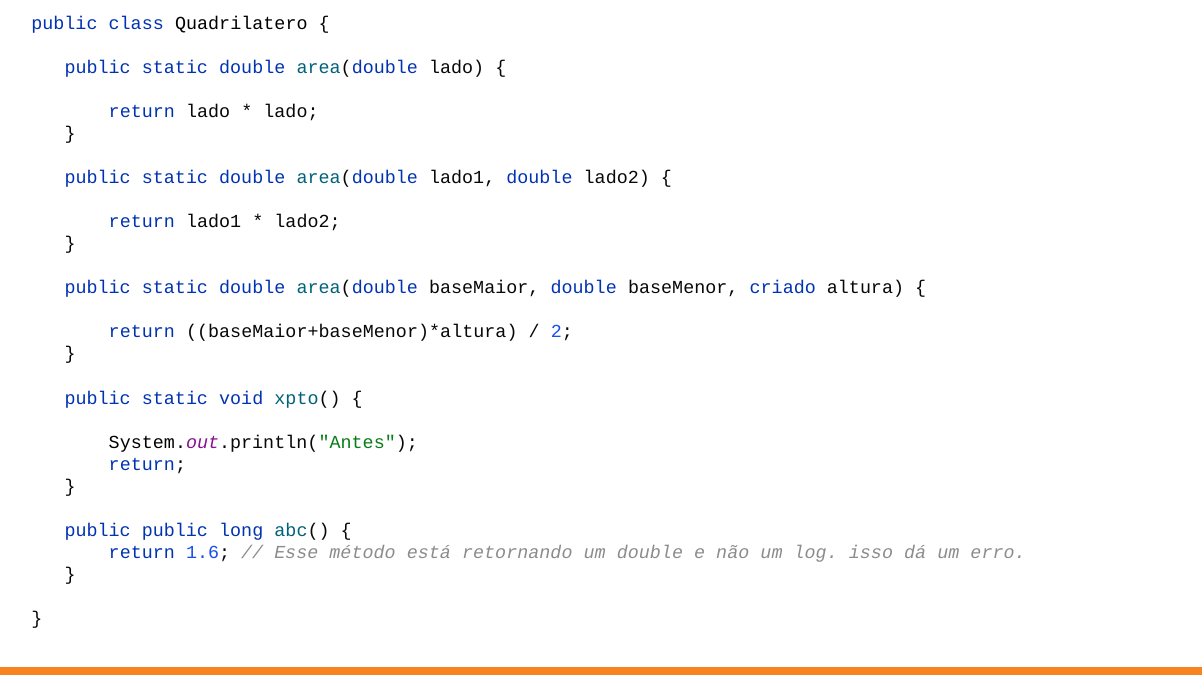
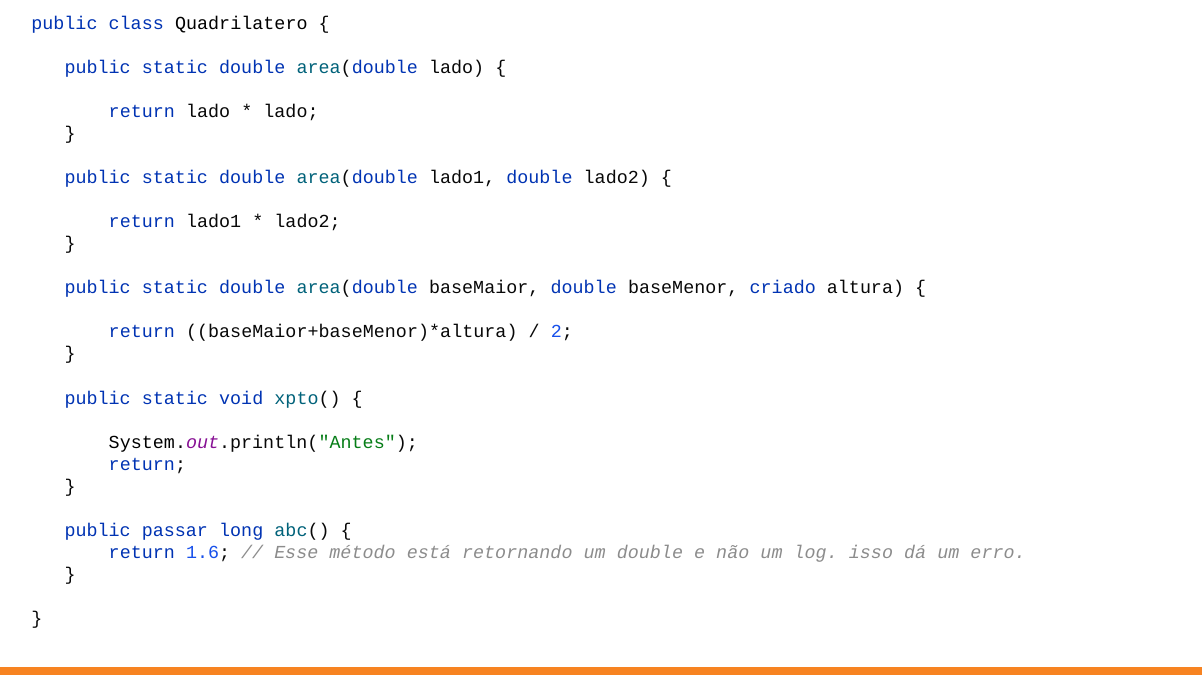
public public: public -> passar
